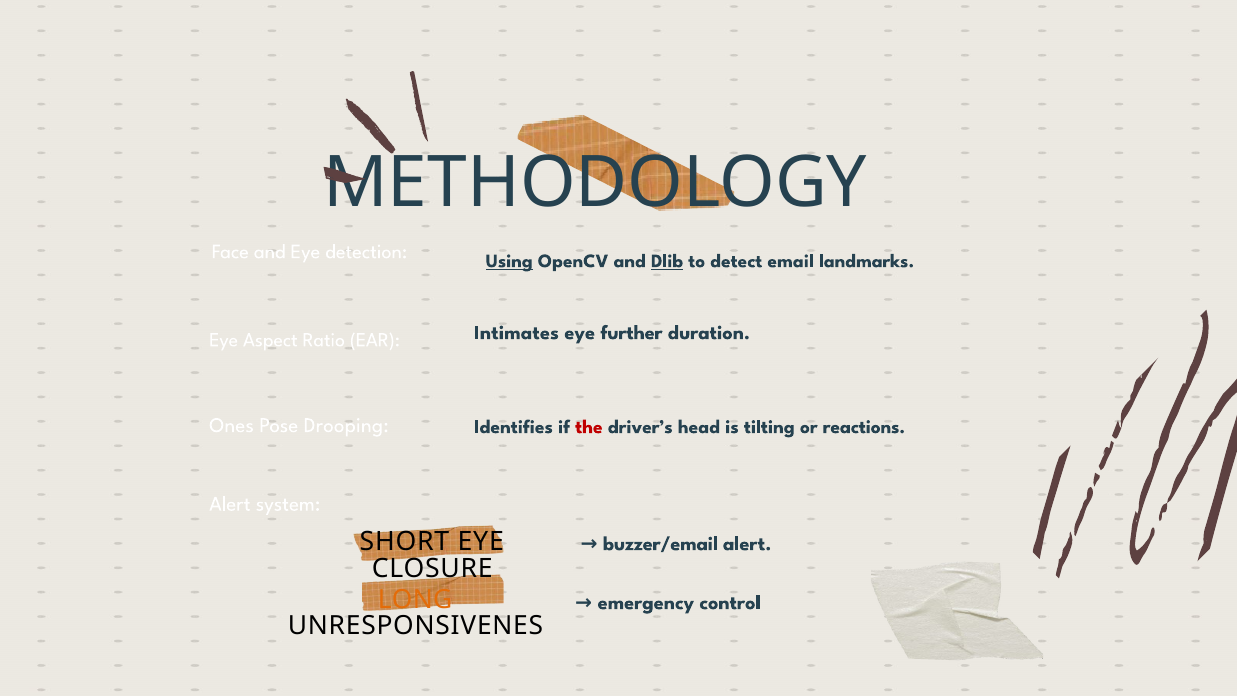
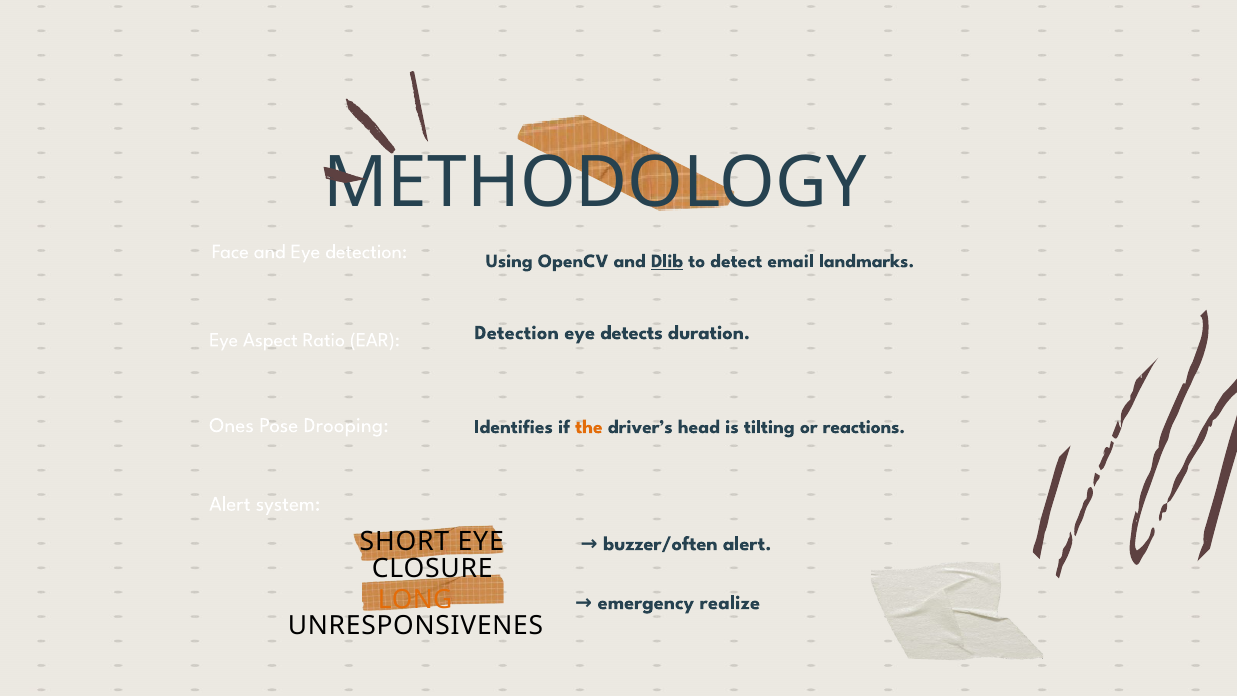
Using underline: present -> none
EAR Intimates: Intimates -> Detection
further: further -> detects
the colour: red -> orange
buzzer/email: buzzer/email -> buzzer/often
control: control -> realize
